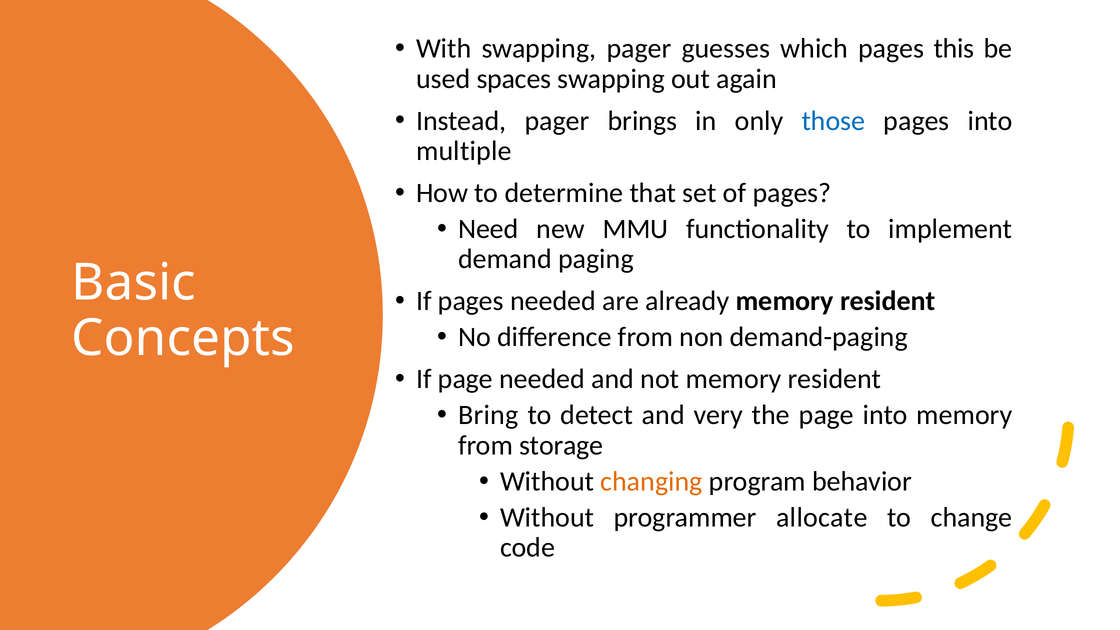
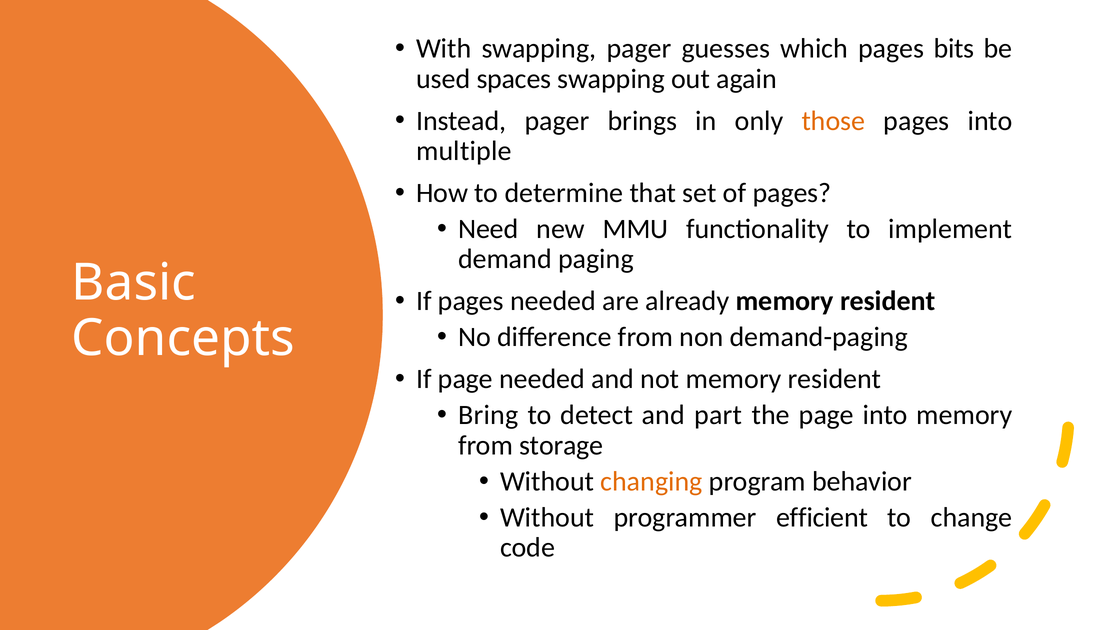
this: this -> bits
those colour: blue -> orange
very: very -> part
allocate: allocate -> efficient
